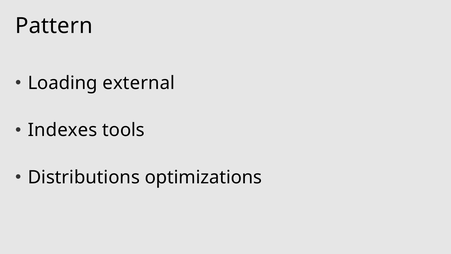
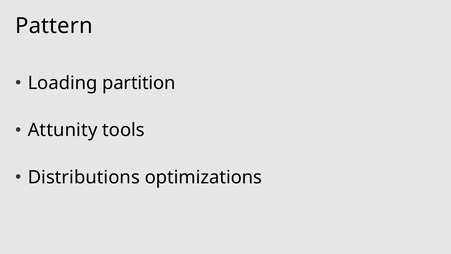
external: external -> partition
Indexes: Indexes -> Attunity
